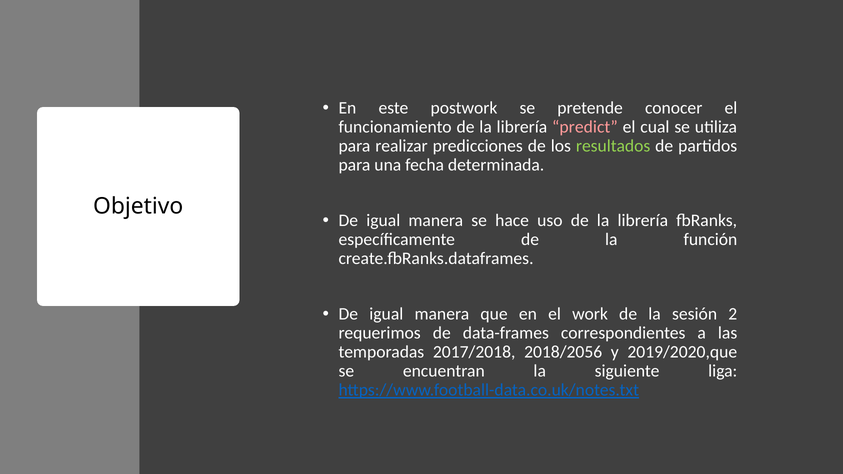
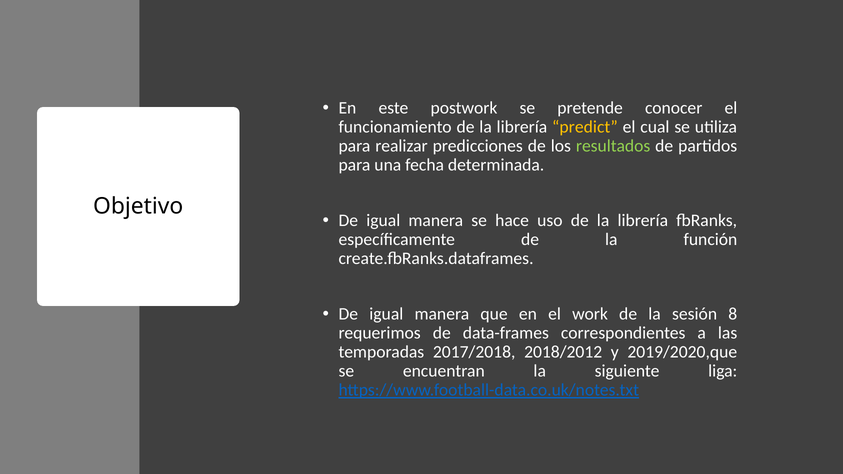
predict colour: pink -> yellow
2: 2 -> 8
2018/2056: 2018/2056 -> 2018/2012
